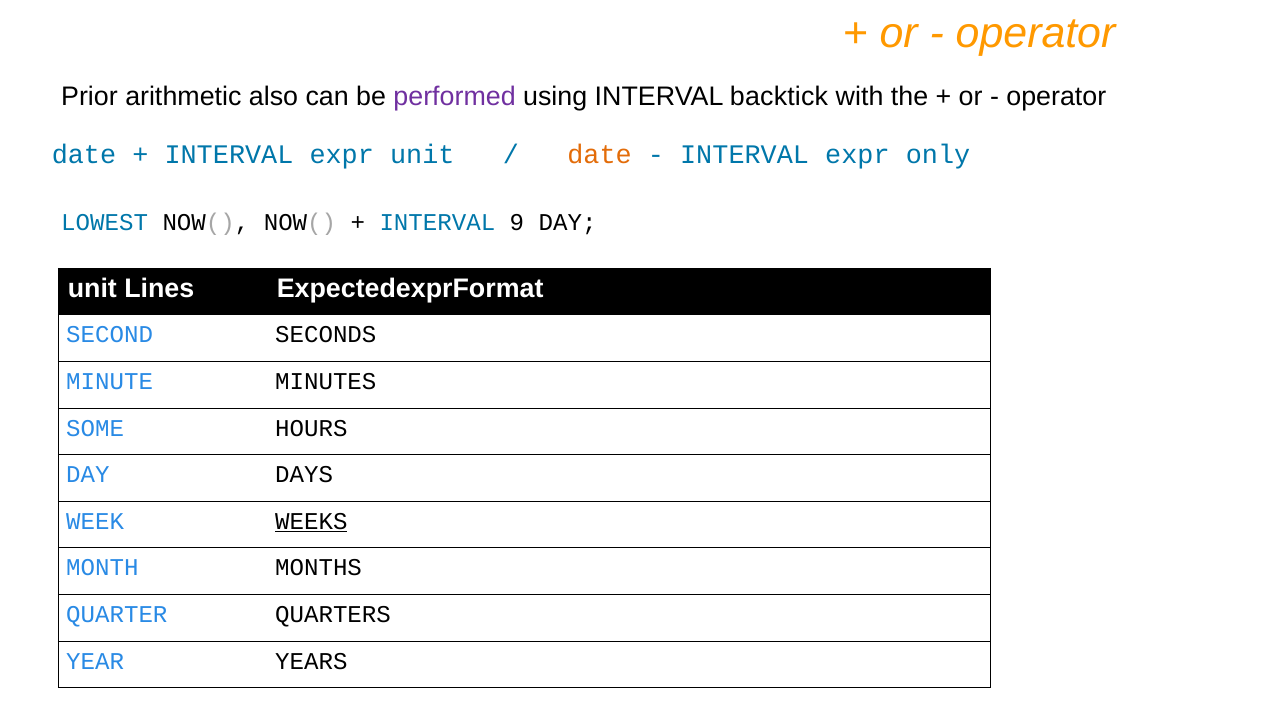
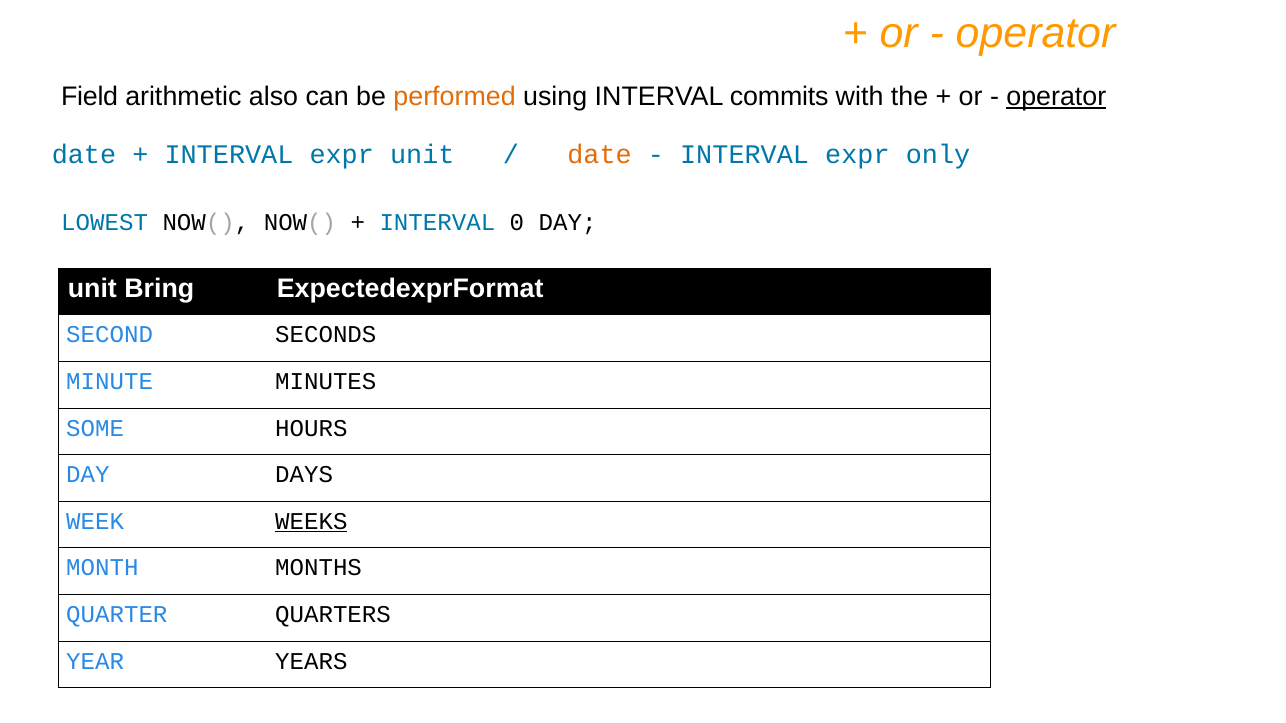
Prior: Prior -> Field
performed colour: purple -> orange
backtick: backtick -> commits
operator at (1056, 97) underline: none -> present
9: 9 -> 0
Lines: Lines -> Bring
